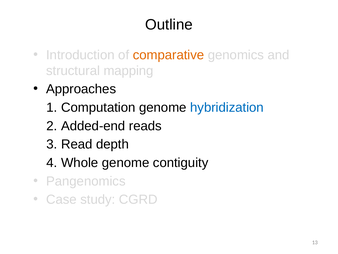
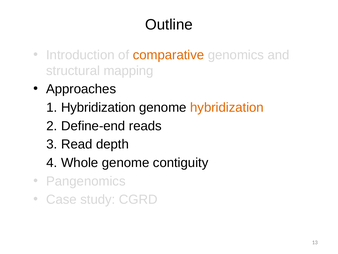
Computation at (98, 107): Computation -> Hybridization
hybridization at (227, 107) colour: blue -> orange
Added-end: Added-end -> Define-end
